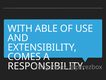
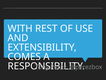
ABLE: ABLE -> REST
